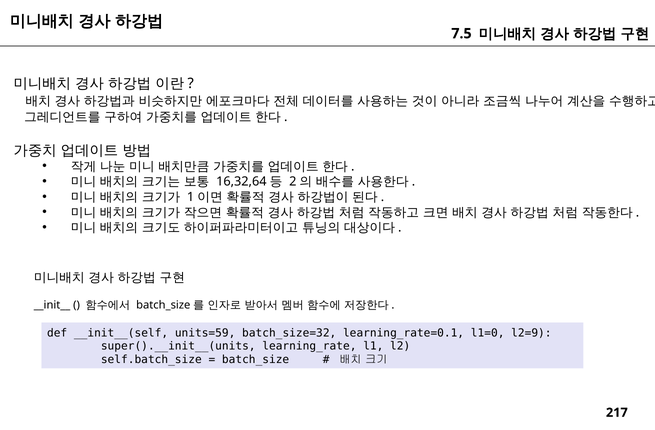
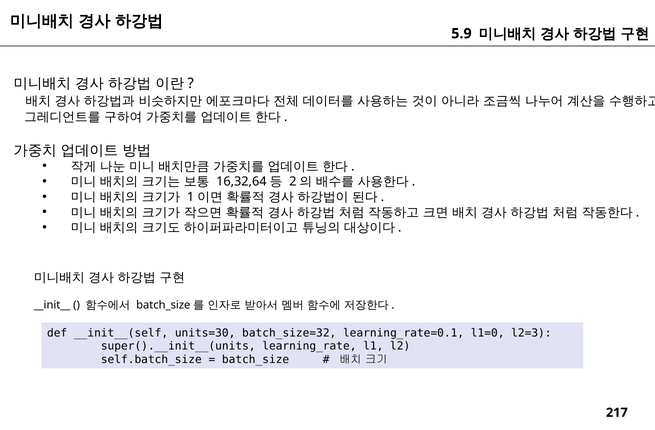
7.5: 7.5 -> 5.9
units=59: units=59 -> units=30
l2=9: l2=9 -> l2=3
